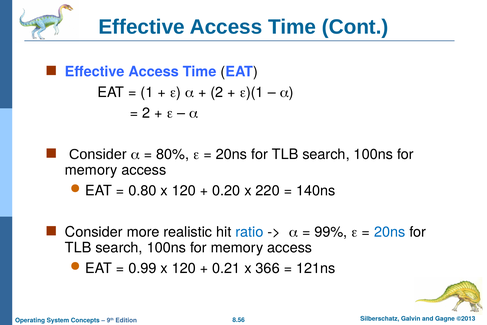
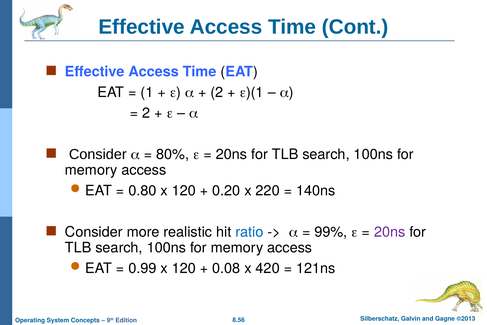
20ns at (390, 232) colour: blue -> purple
0.21: 0.21 -> 0.08
366: 366 -> 420
